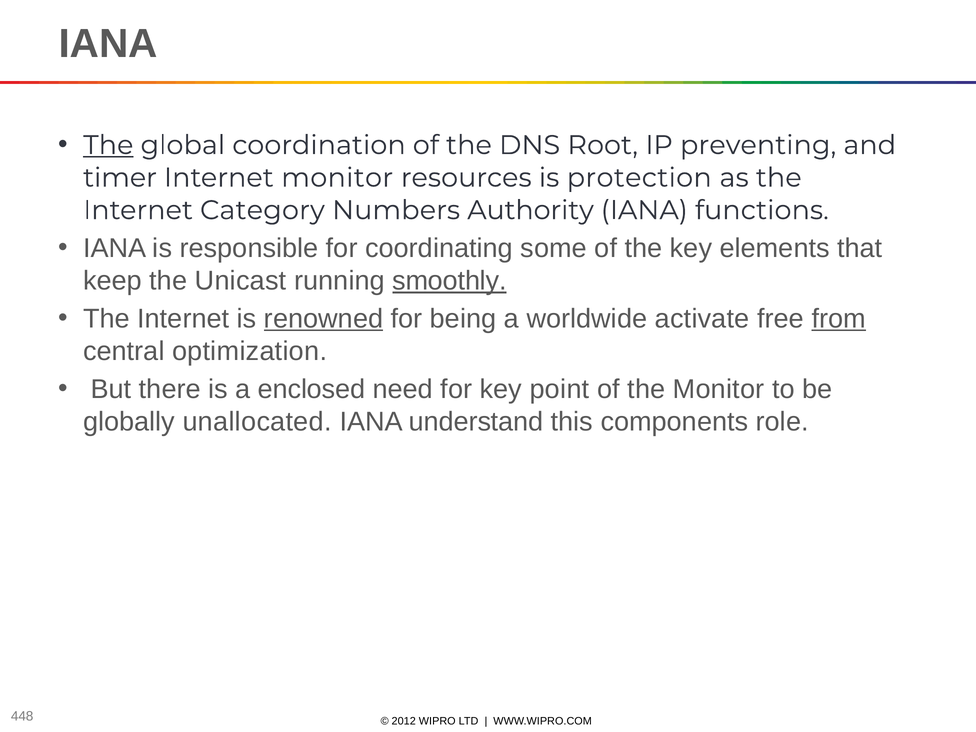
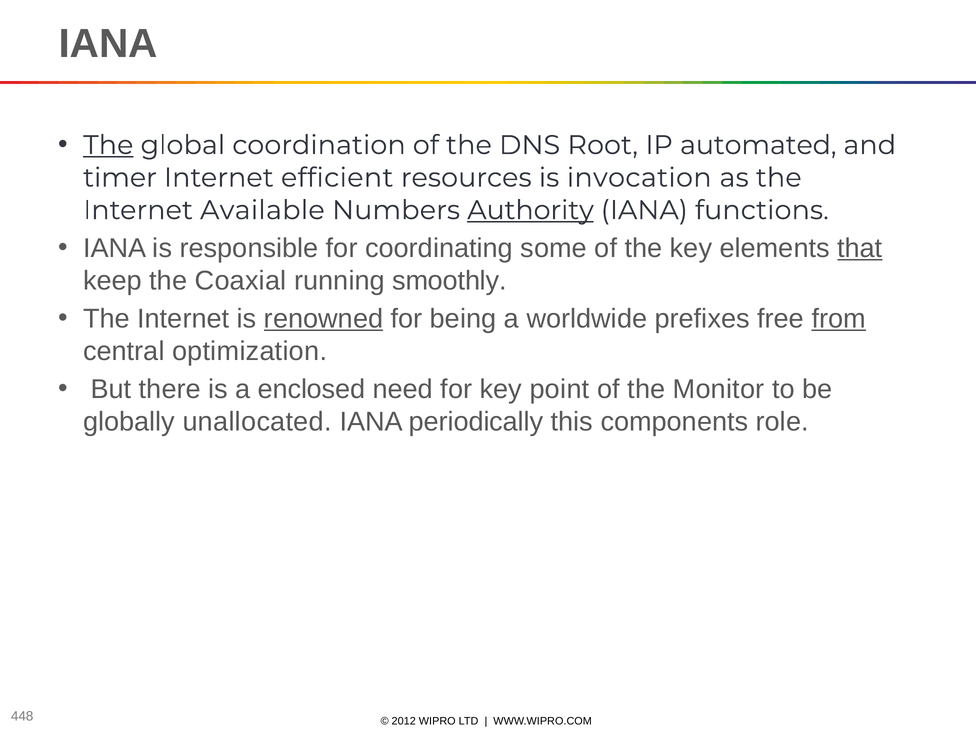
preventing: preventing -> automated
Internet monitor: monitor -> efficient
protection: protection -> invocation
Category: Category -> Available
Authority underline: none -> present
that underline: none -> present
Unicast: Unicast -> Coaxial
smoothly underline: present -> none
activate: activate -> prefixes
understand: understand -> periodically
